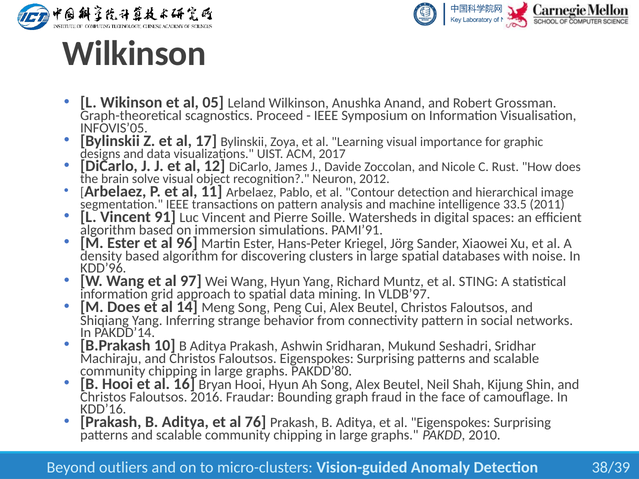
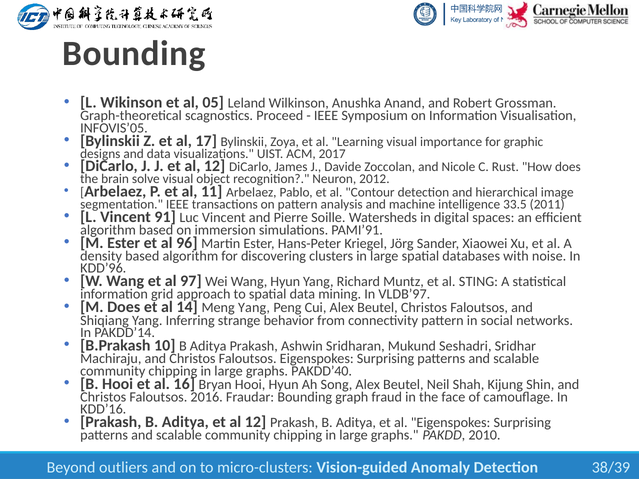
Wilkinson at (134, 53): Wilkinson -> Bounding
Meng Song: Song -> Yang
PAKDD’80: PAKDD’80 -> PAKDD’40
Aditya et al 76: 76 -> 12
